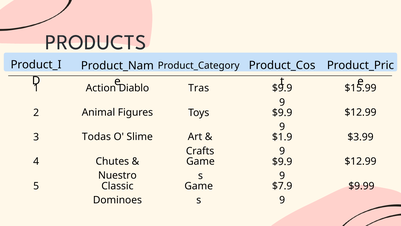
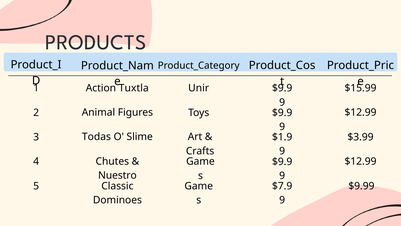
Diablo: Diablo -> Tuxtla
Tras: Tras -> Unir
